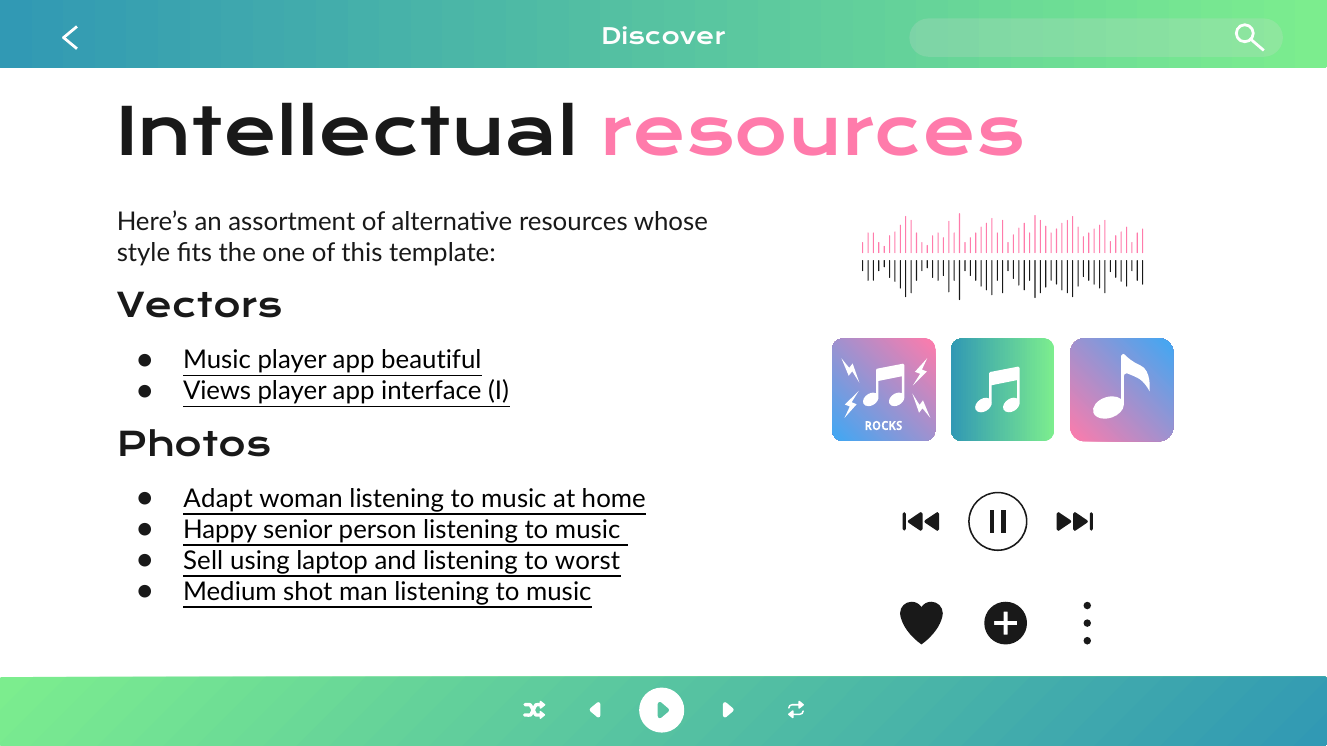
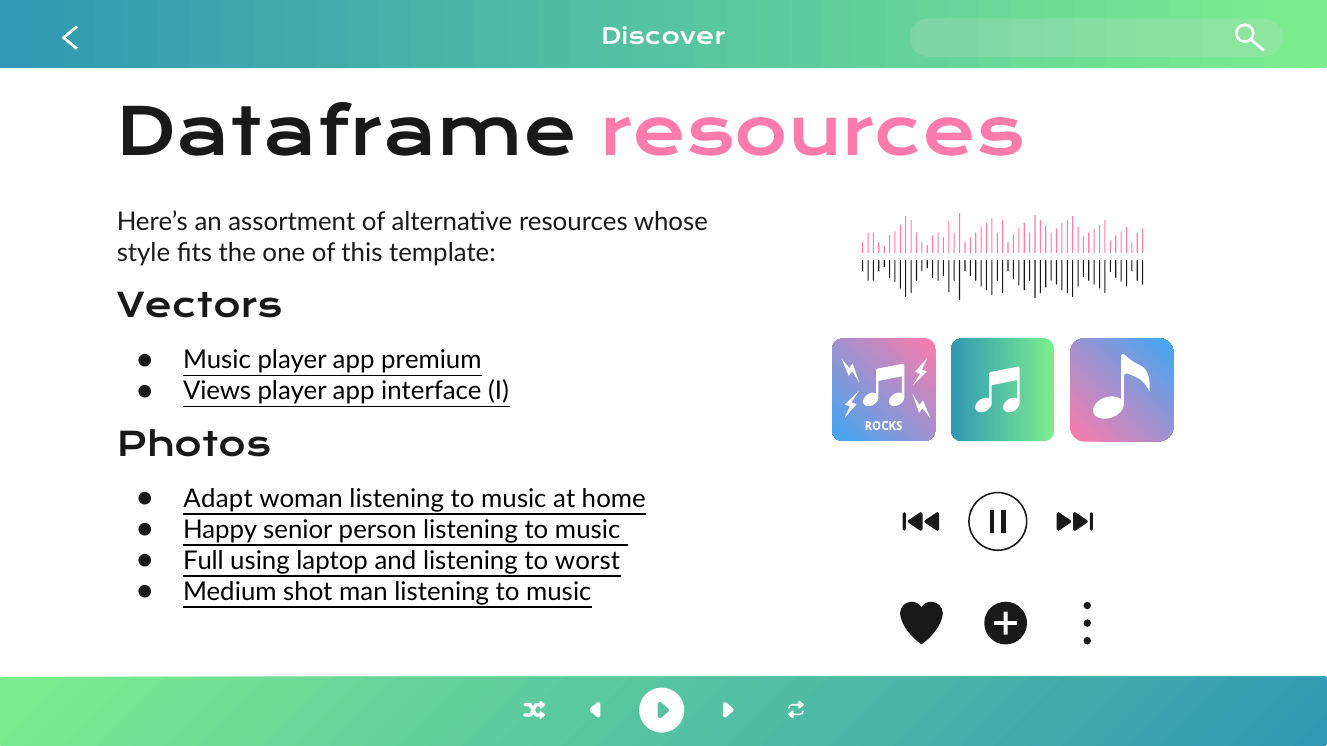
Intellectual: Intellectual -> Dataframe
beautiful: beautiful -> premium
Sell: Sell -> Full
